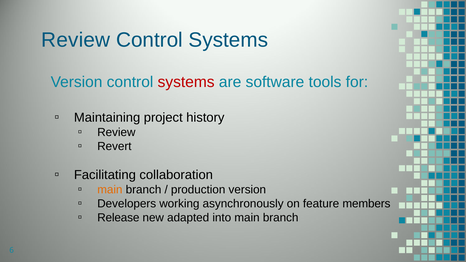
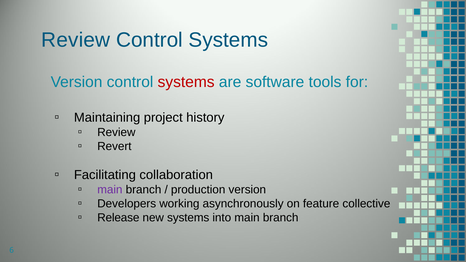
main at (110, 190) colour: orange -> purple
members: members -> collective
new adapted: adapted -> systems
